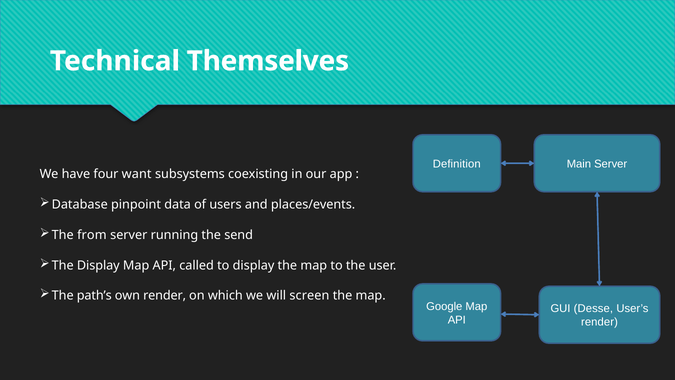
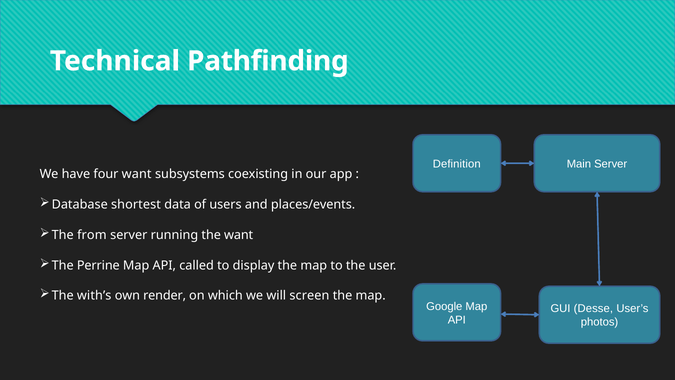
Themselves: Themselves -> Pathfinding
pinpoint: pinpoint -> shortest
the send: send -> want
The Display: Display -> Perrine
path’s: path’s -> with’s
render at (599, 322): render -> photos
